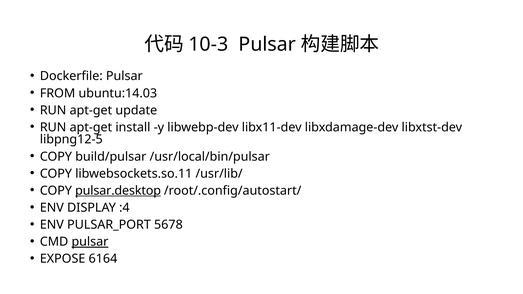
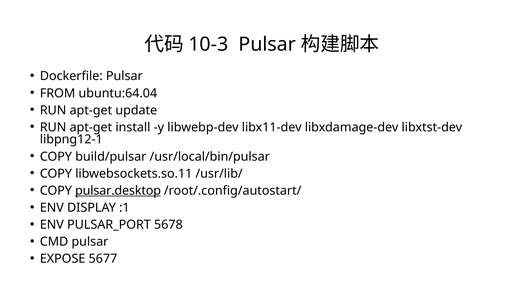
ubuntu:14.03: ubuntu:14.03 -> ubuntu:64.04
libpng12-5: libpng12-5 -> libpng12-1
:4: :4 -> :1
pulsar at (90, 242) underline: present -> none
6164: 6164 -> 5677
